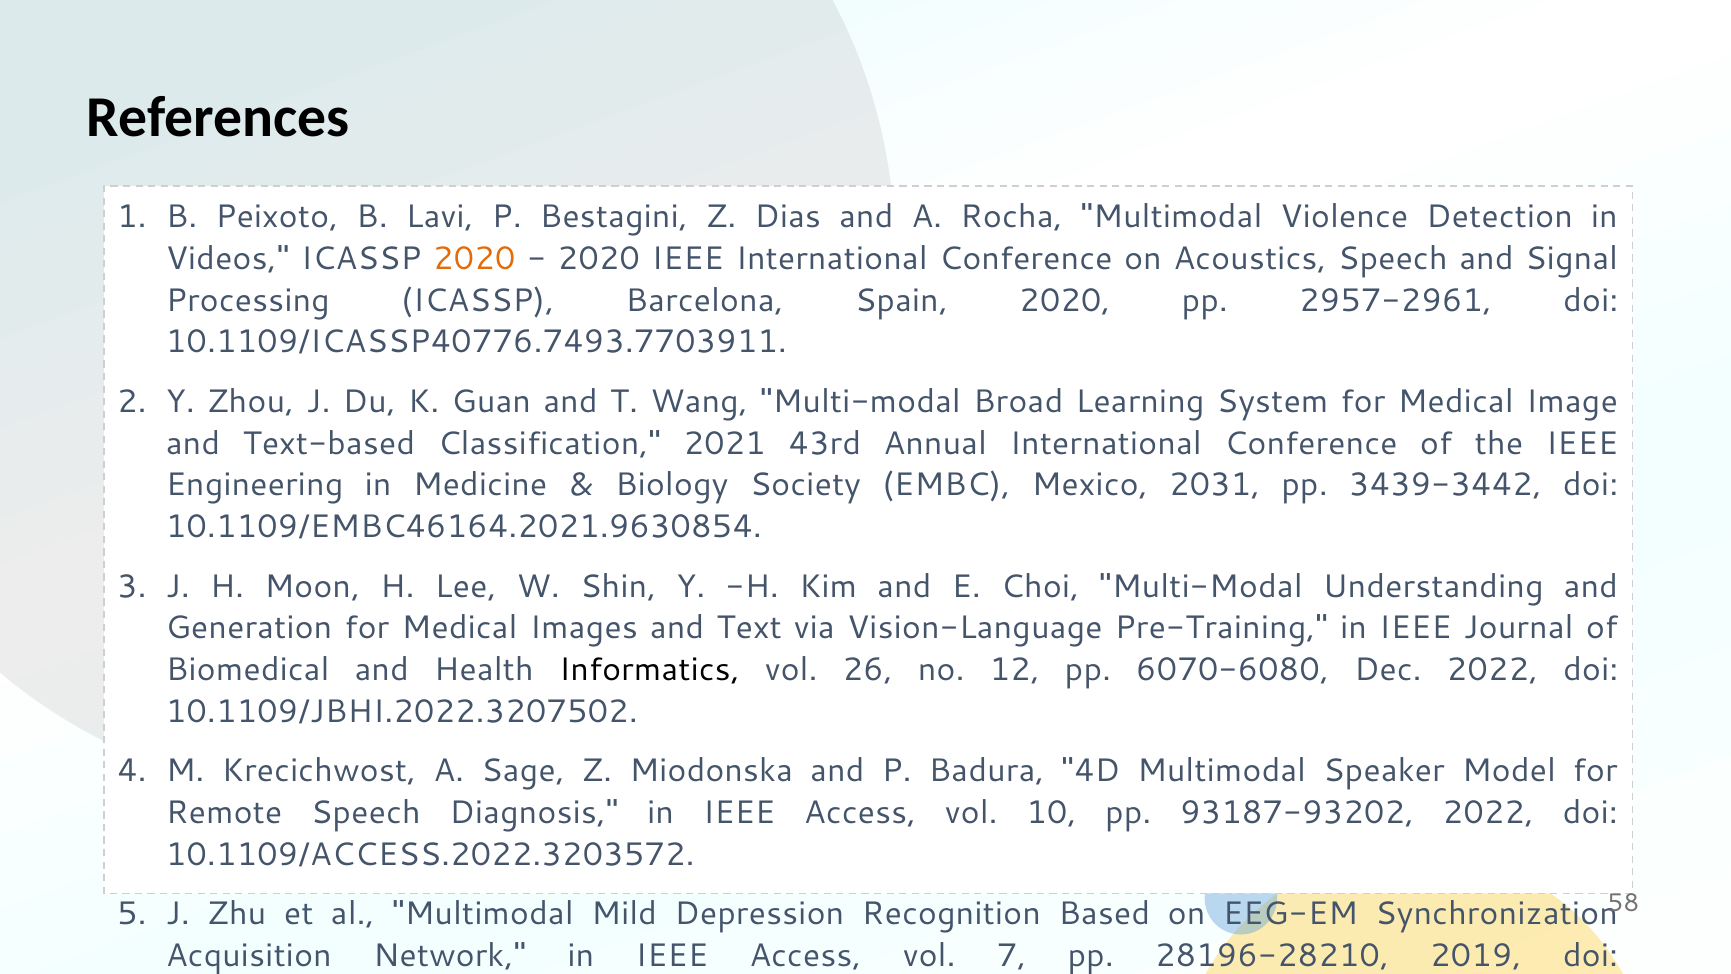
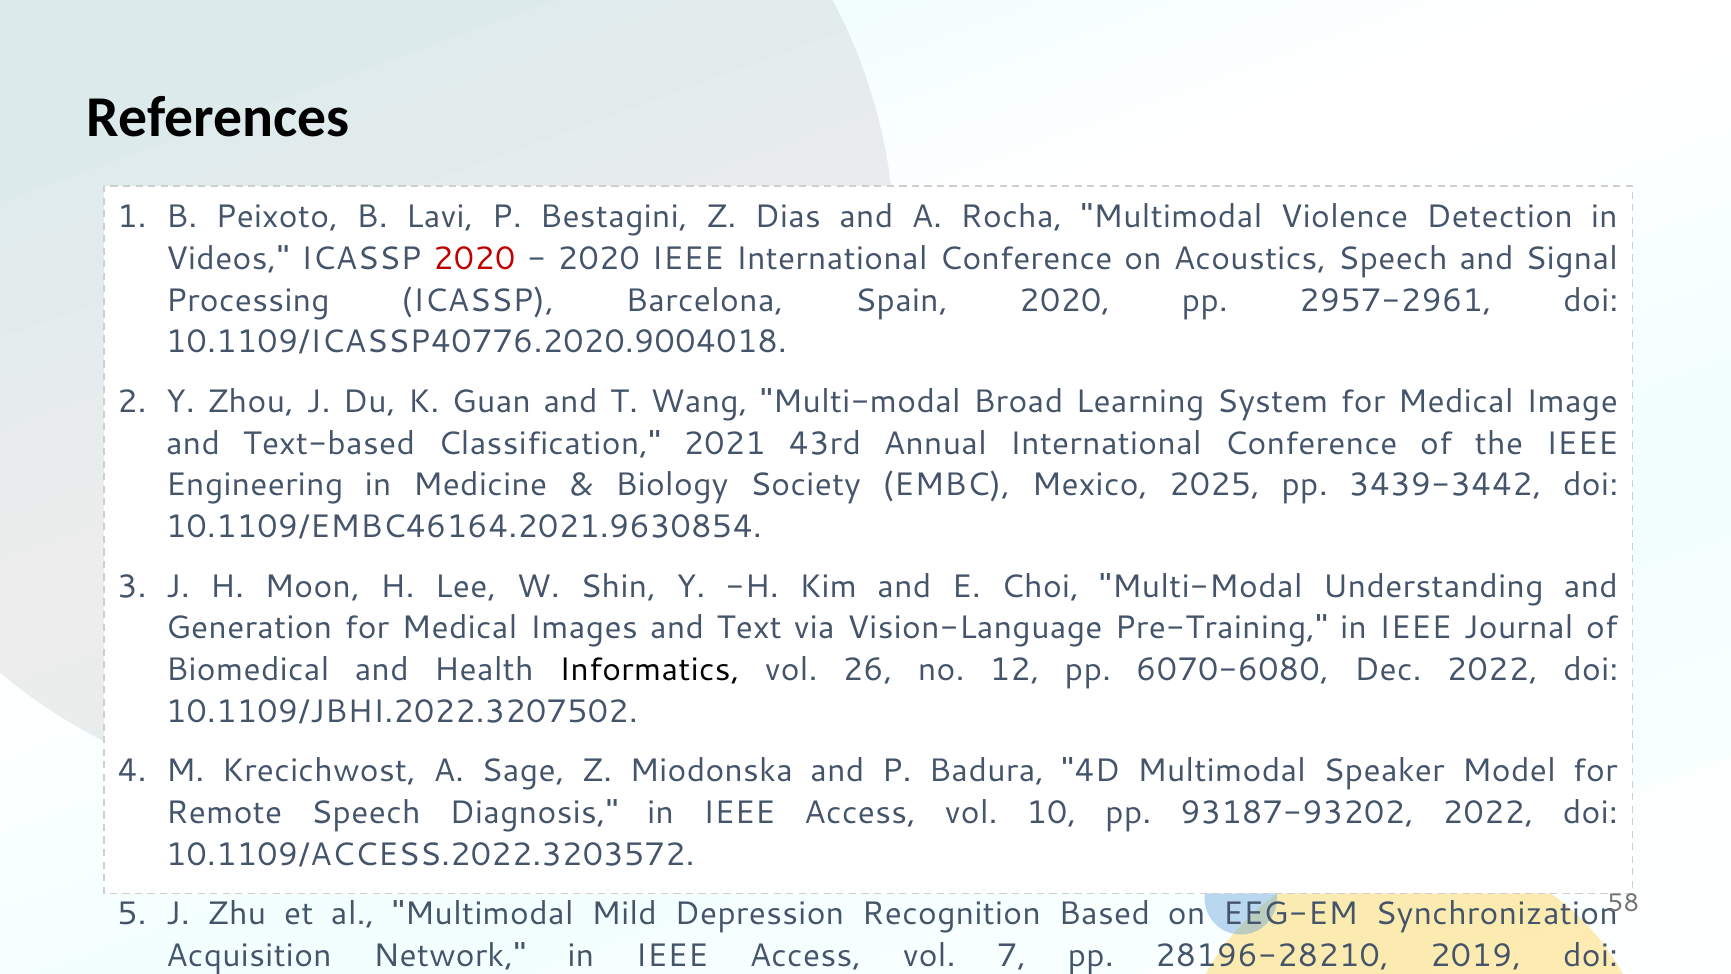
2020 at (474, 259) colour: orange -> red
10.1109/ICASSP40776.7493.7703911: 10.1109/ICASSP40776.7493.7703911 -> 10.1109/ICASSP40776.2020.9004018
2031: 2031 -> 2025
